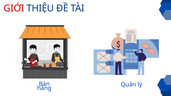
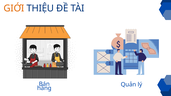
GIỚI colour: red -> orange
